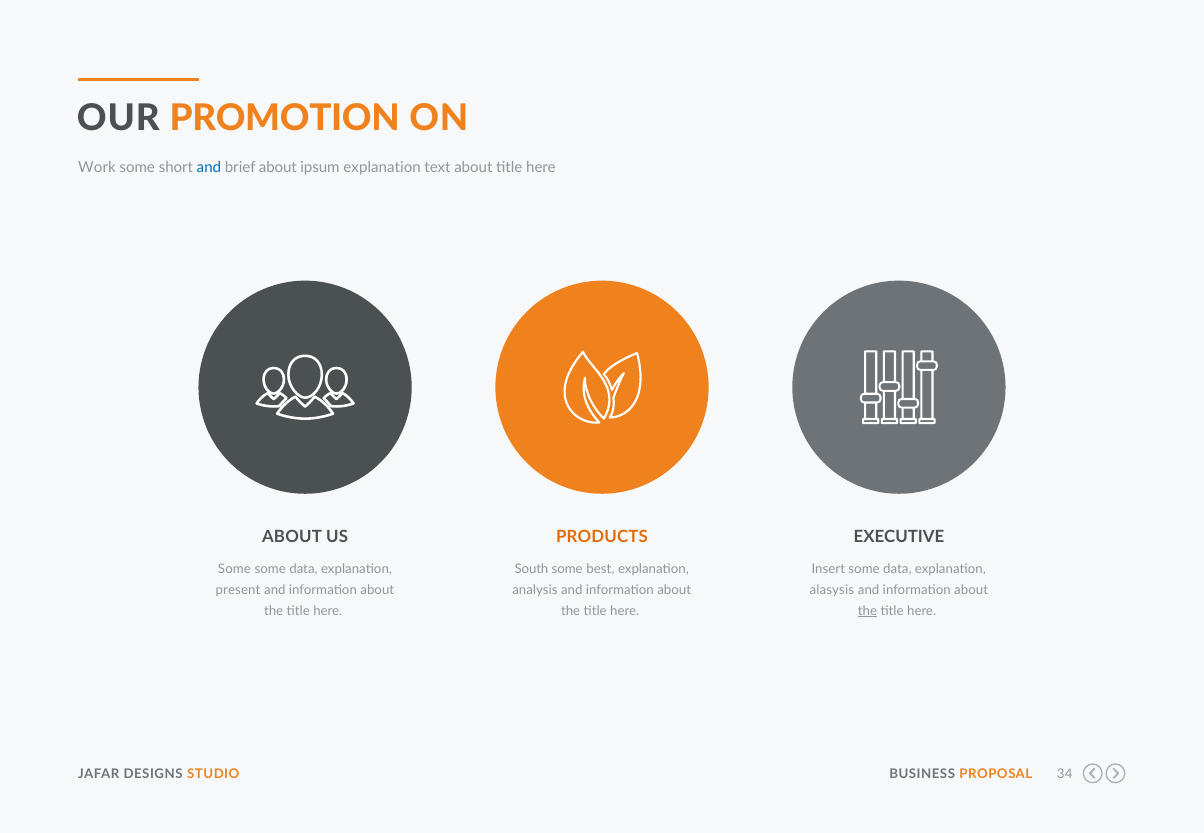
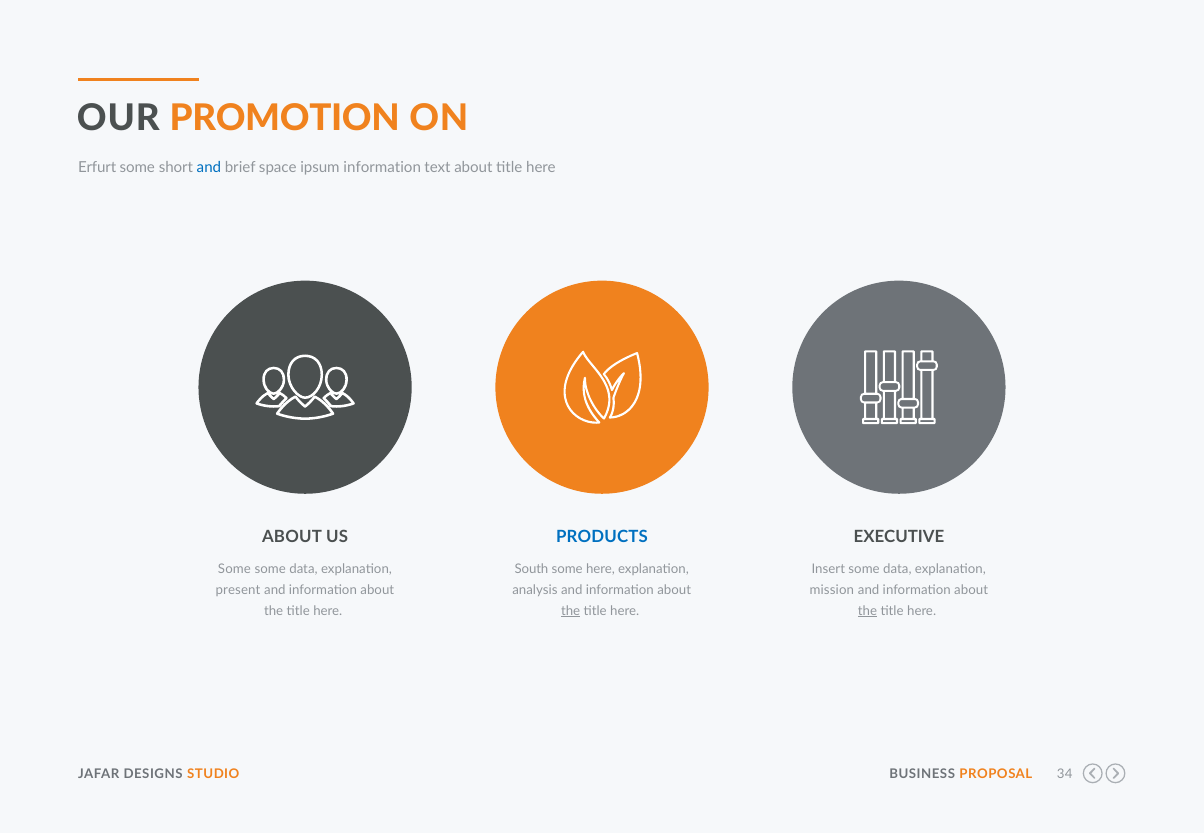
Work: Work -> Erfurt
brief about: about -> space
ipsum explanation: explanation -> information
PRODUCTS colour: orange -> blue
some best: best -> here
alasysis: alasysis -> mission
the at (571, 611) underline: none -> present
